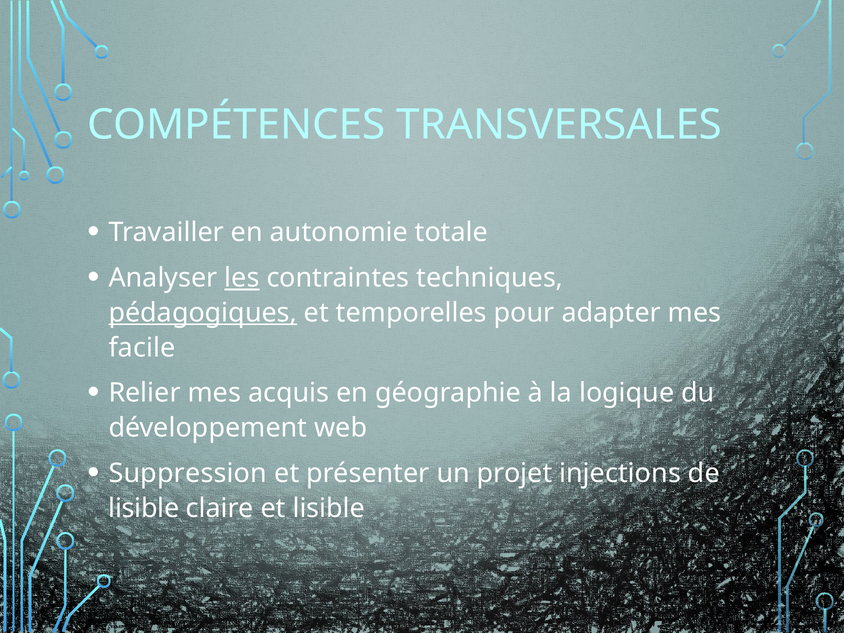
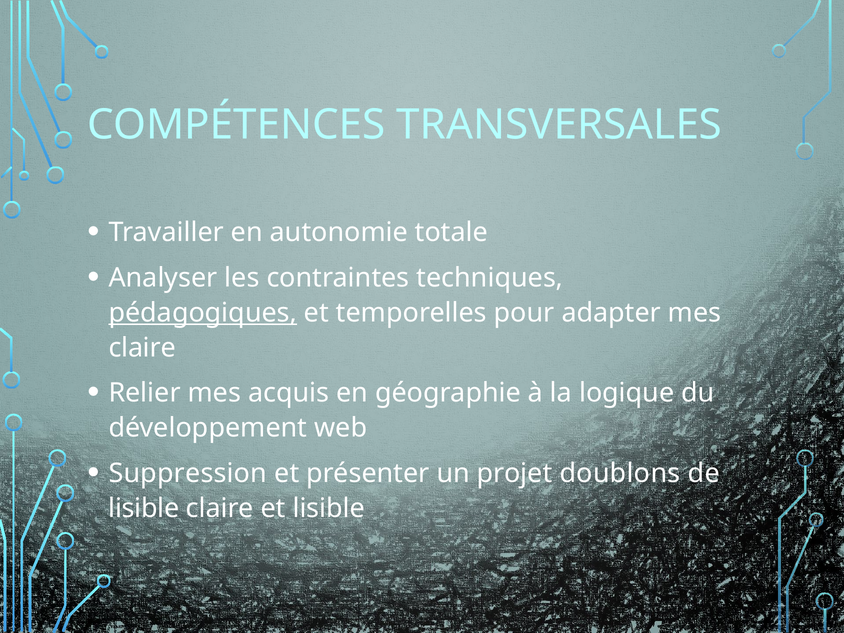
les underline: present -> none
facile at (142, 348): facile -> claire
injections: injections -> doublons
